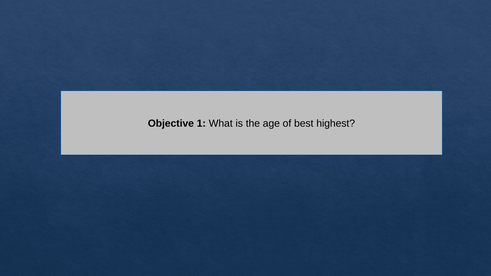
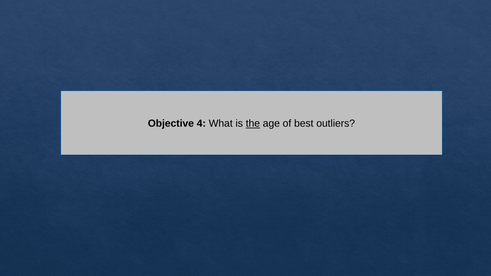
1: 1 -> 4
the underline: none -> present
highest: highest -> outliers
